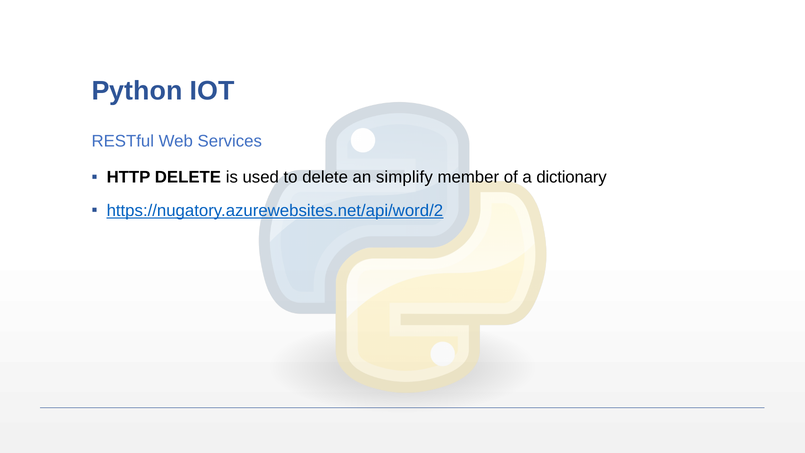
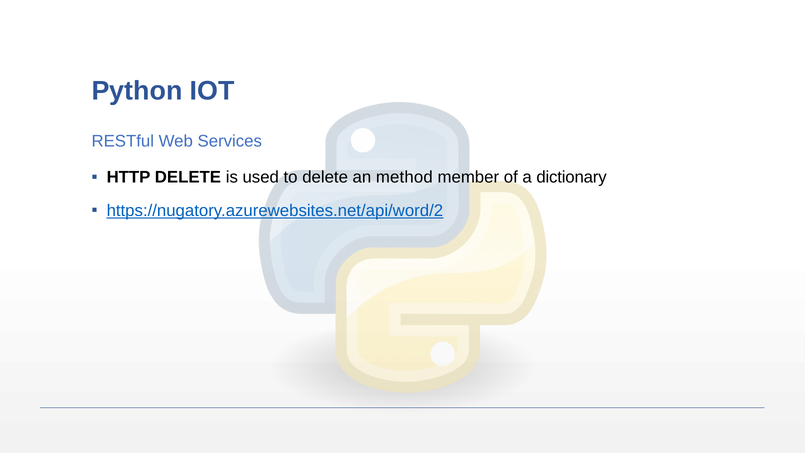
simplify: simplify -> method
